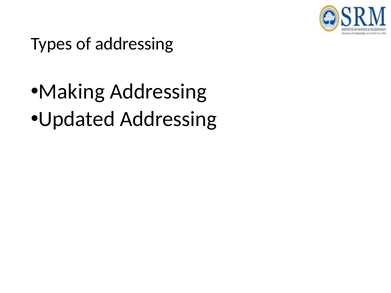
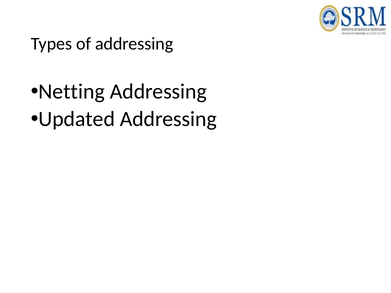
Making: Making -> Netting
